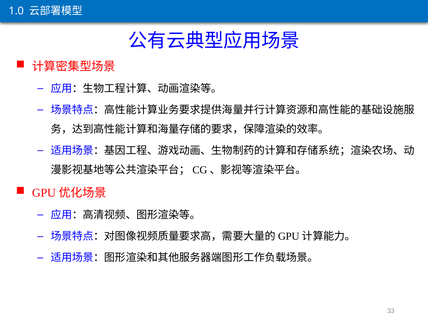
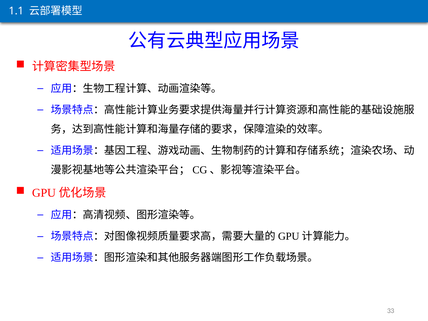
1.0: 1.0 -> 1.1
